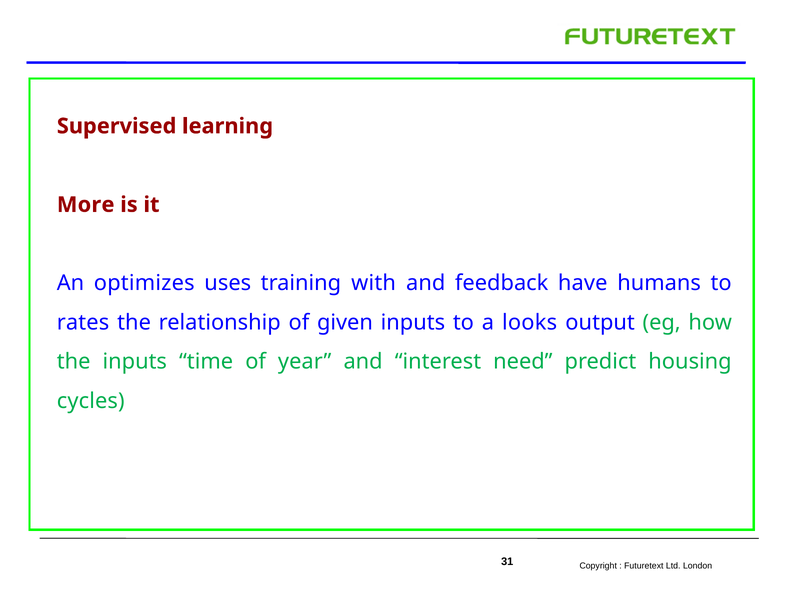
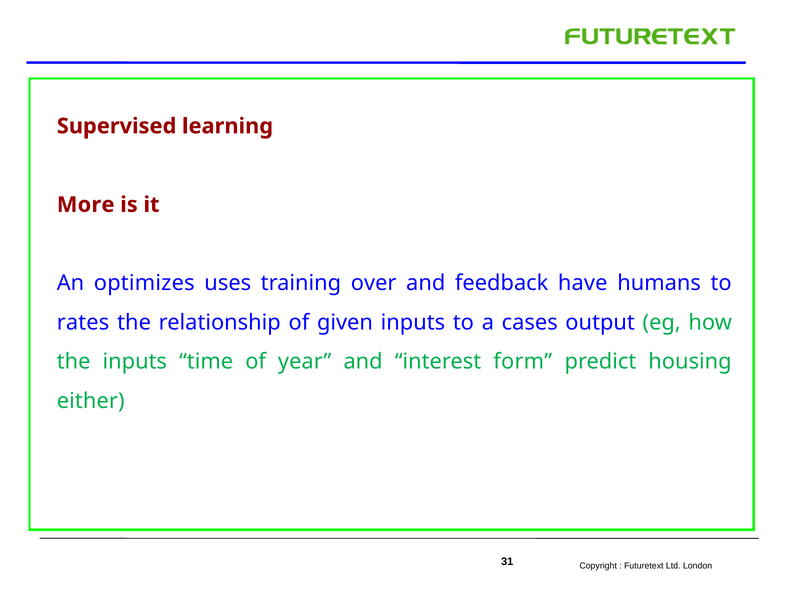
with: with -> over
looks: looks -> cases
need: need -> form
cycles: cycles -> either
